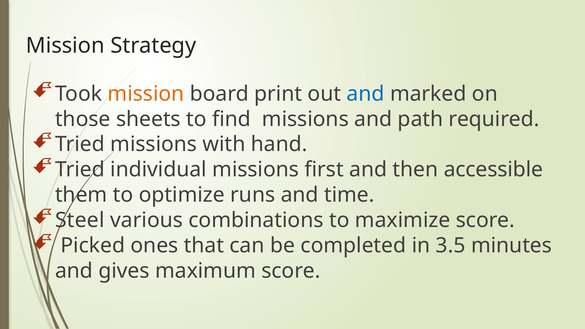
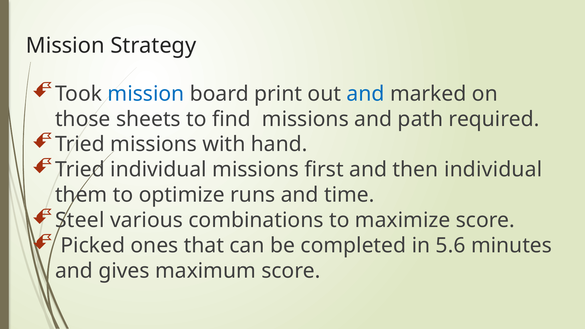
mission at (146, 94) colour: orange -> blue
then accessible: accessible -> individual
3.5: 3.5 -> 5.6
